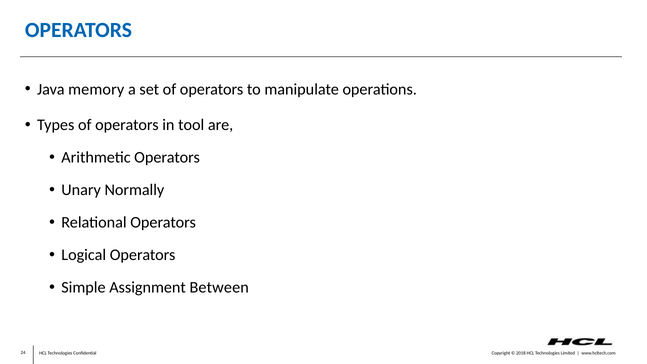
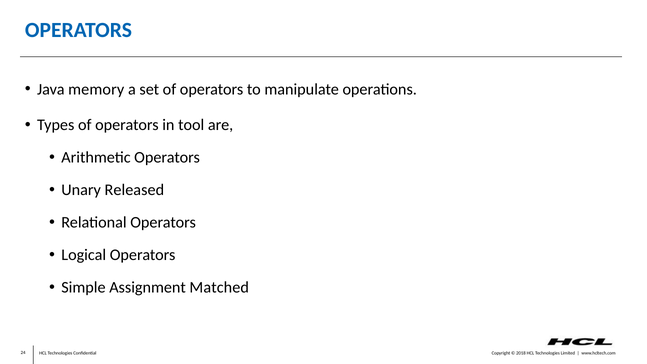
Normally: Normally -> Released
Between: Between -> Matched
